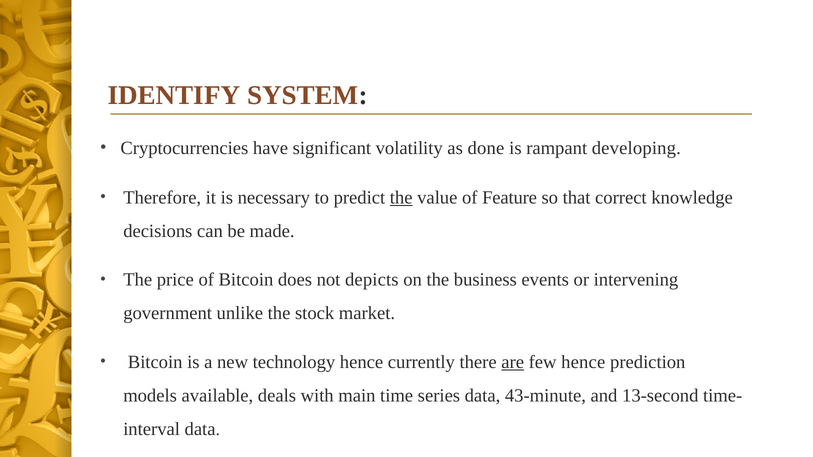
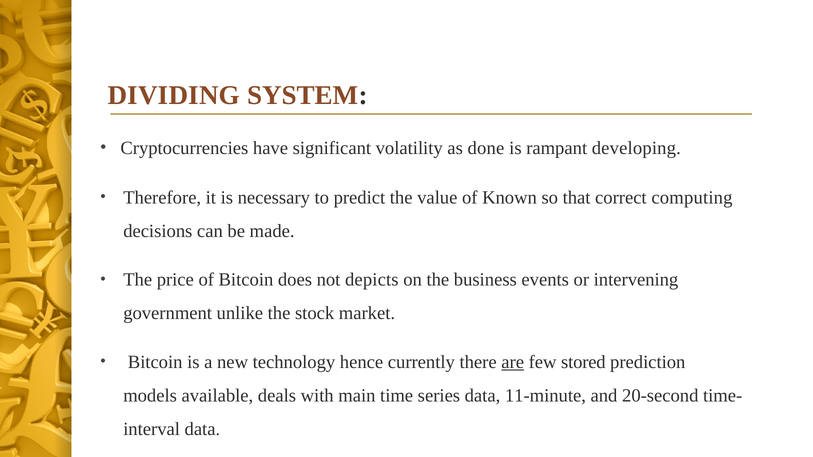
IDENTIFY: IDENTIFY -> DIVIDING
the at (401, 198) underline: present -> none
Feature: Feature -> Known
knowledge: knowledge -> computing
few hence: hence -> stored
43-minute: 43-minute -> 11-minute
13-second: 13-second -> 20-second
